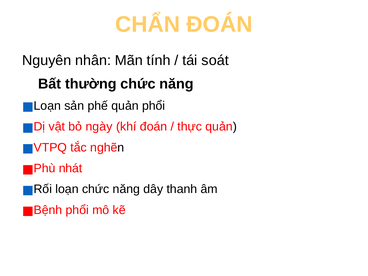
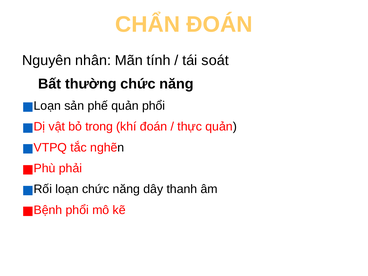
ngày: ngày -> trong
nhát: nhát -> phải
